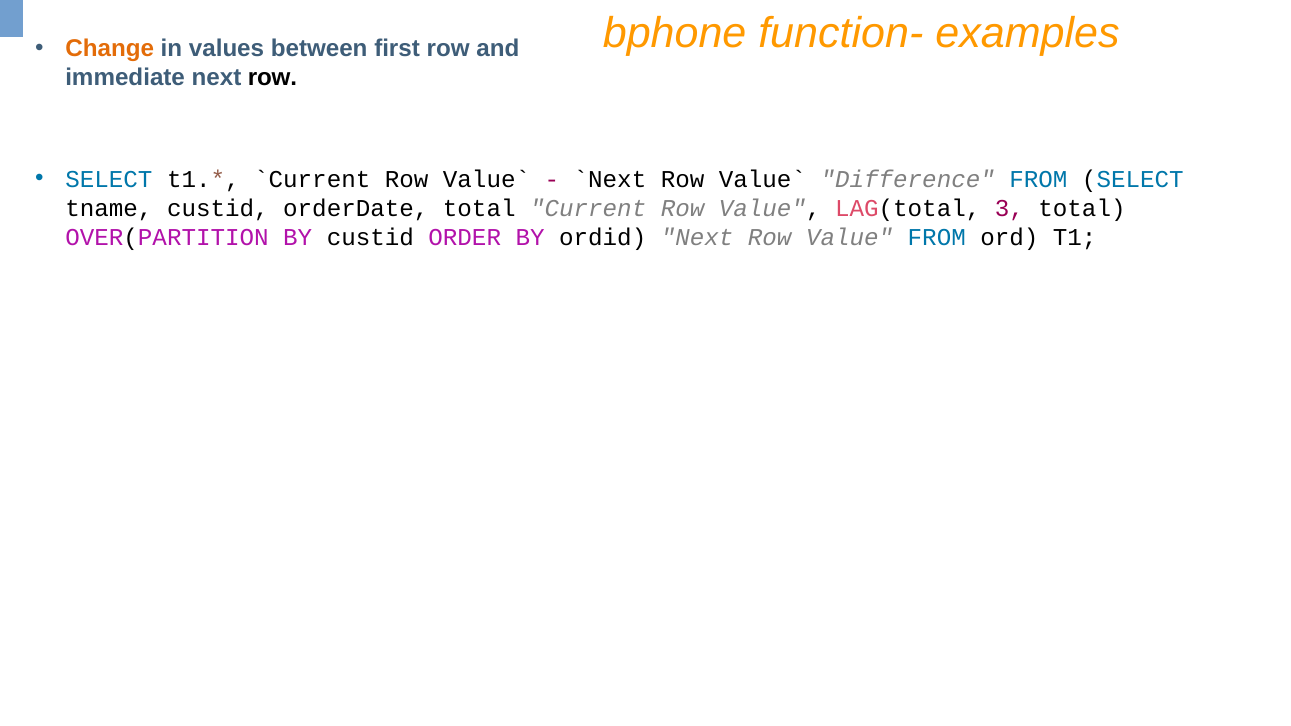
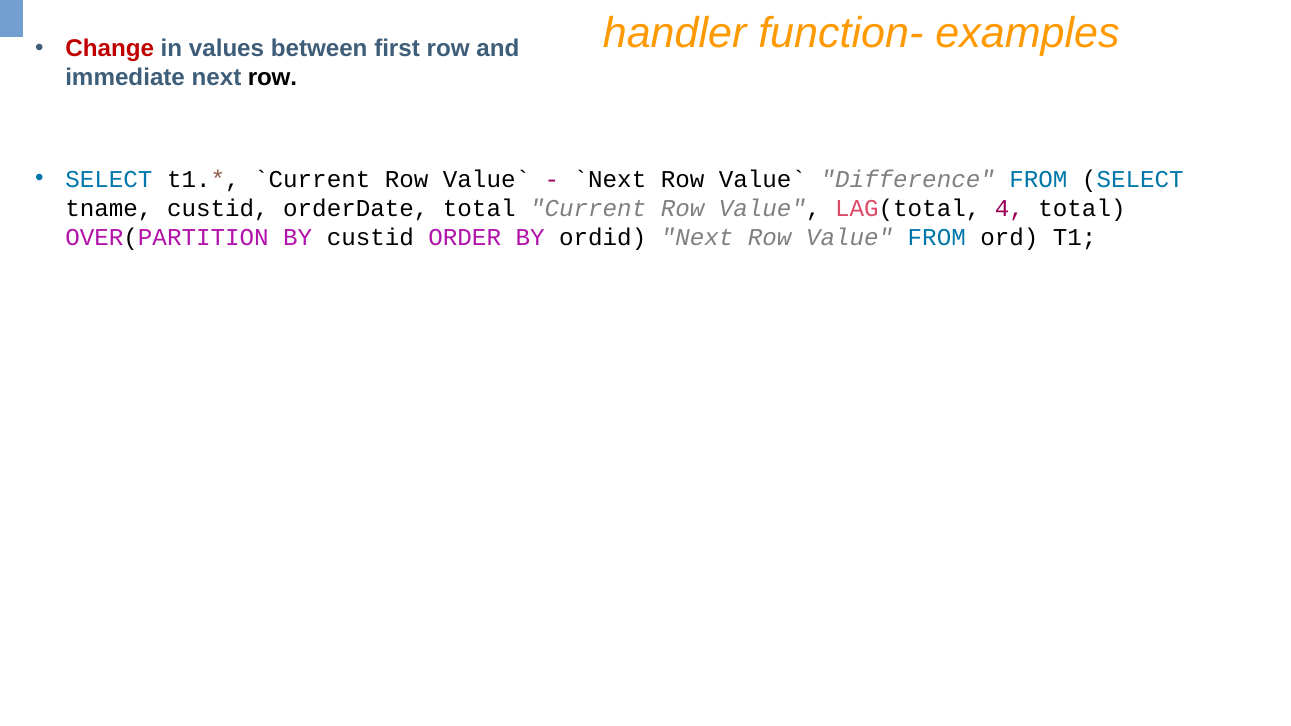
bphone: bphone -> handler
Change colour: orange -> red
3: 3 -> 4
